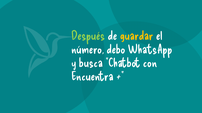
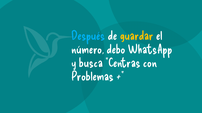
Después colour: light green -> light blue
Chatbot: Chatbot -> Centras
Encuentra: Encuentra -> Problemas
